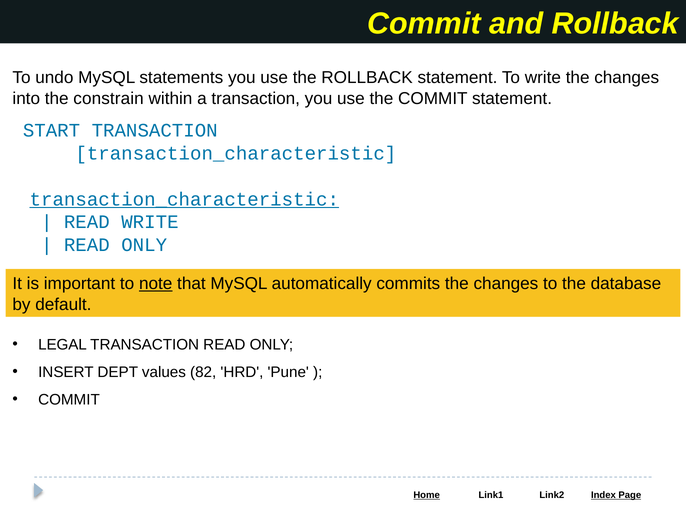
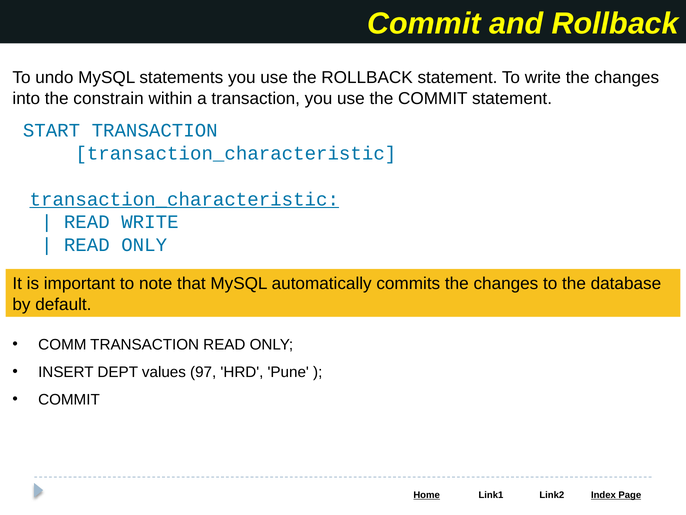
note underline: present -> none
LEGAL: LEGAL -> COMM
82: 82 -> 97
